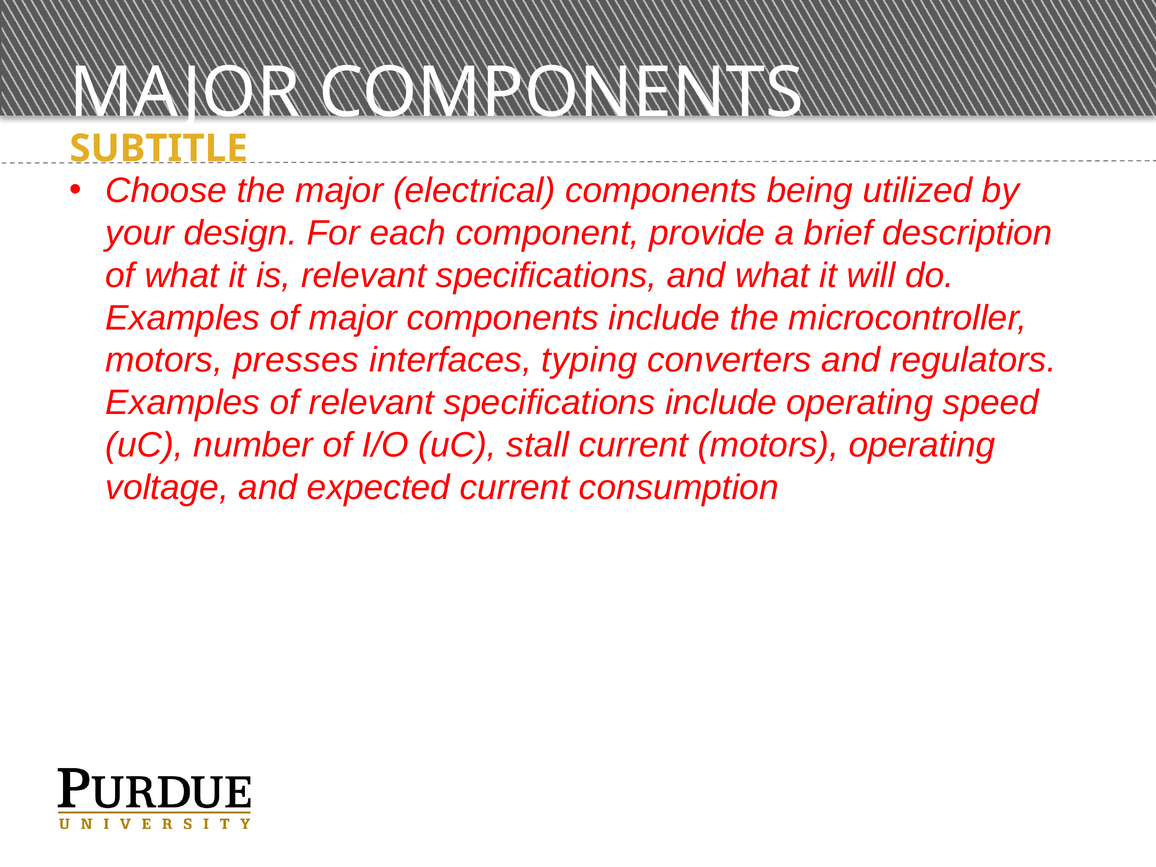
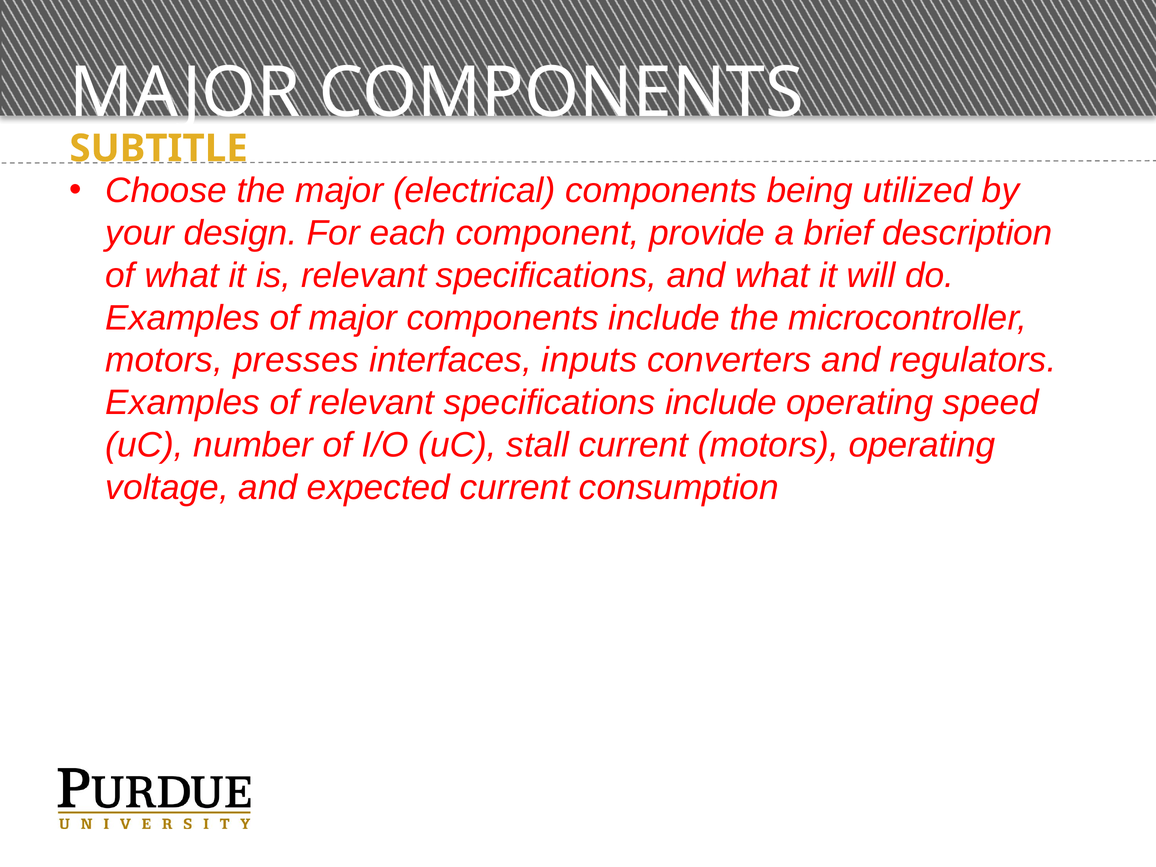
typing: typing -> inputs
